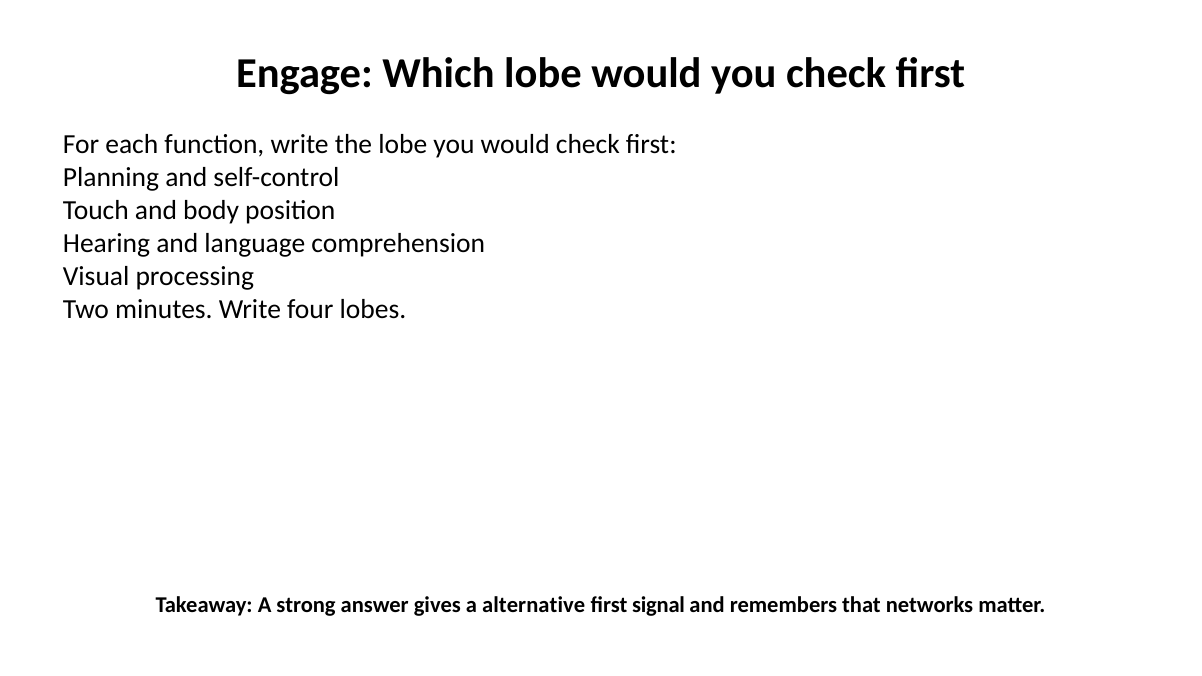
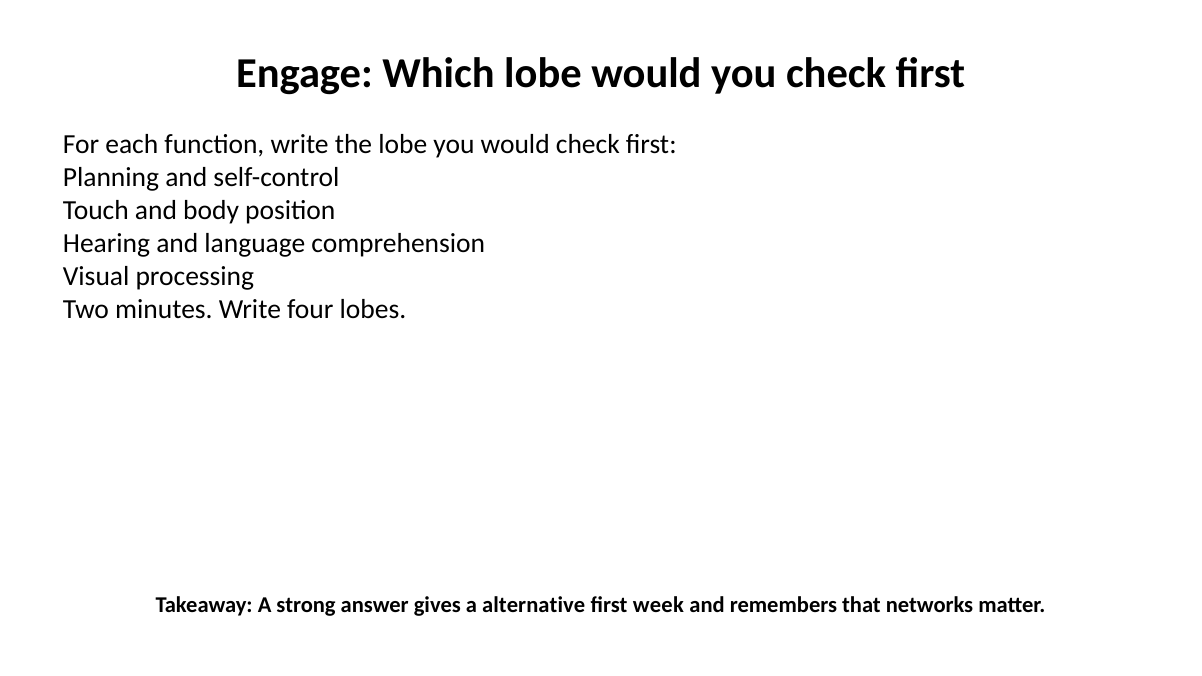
signal: signal -> week
